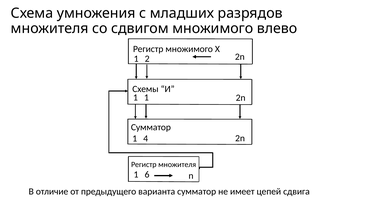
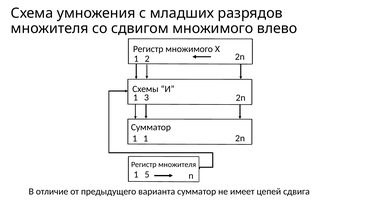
1 at (146, 97): 1 -> 3
4 at (146, 139): 4 -> 1
6: 6 -> 5
